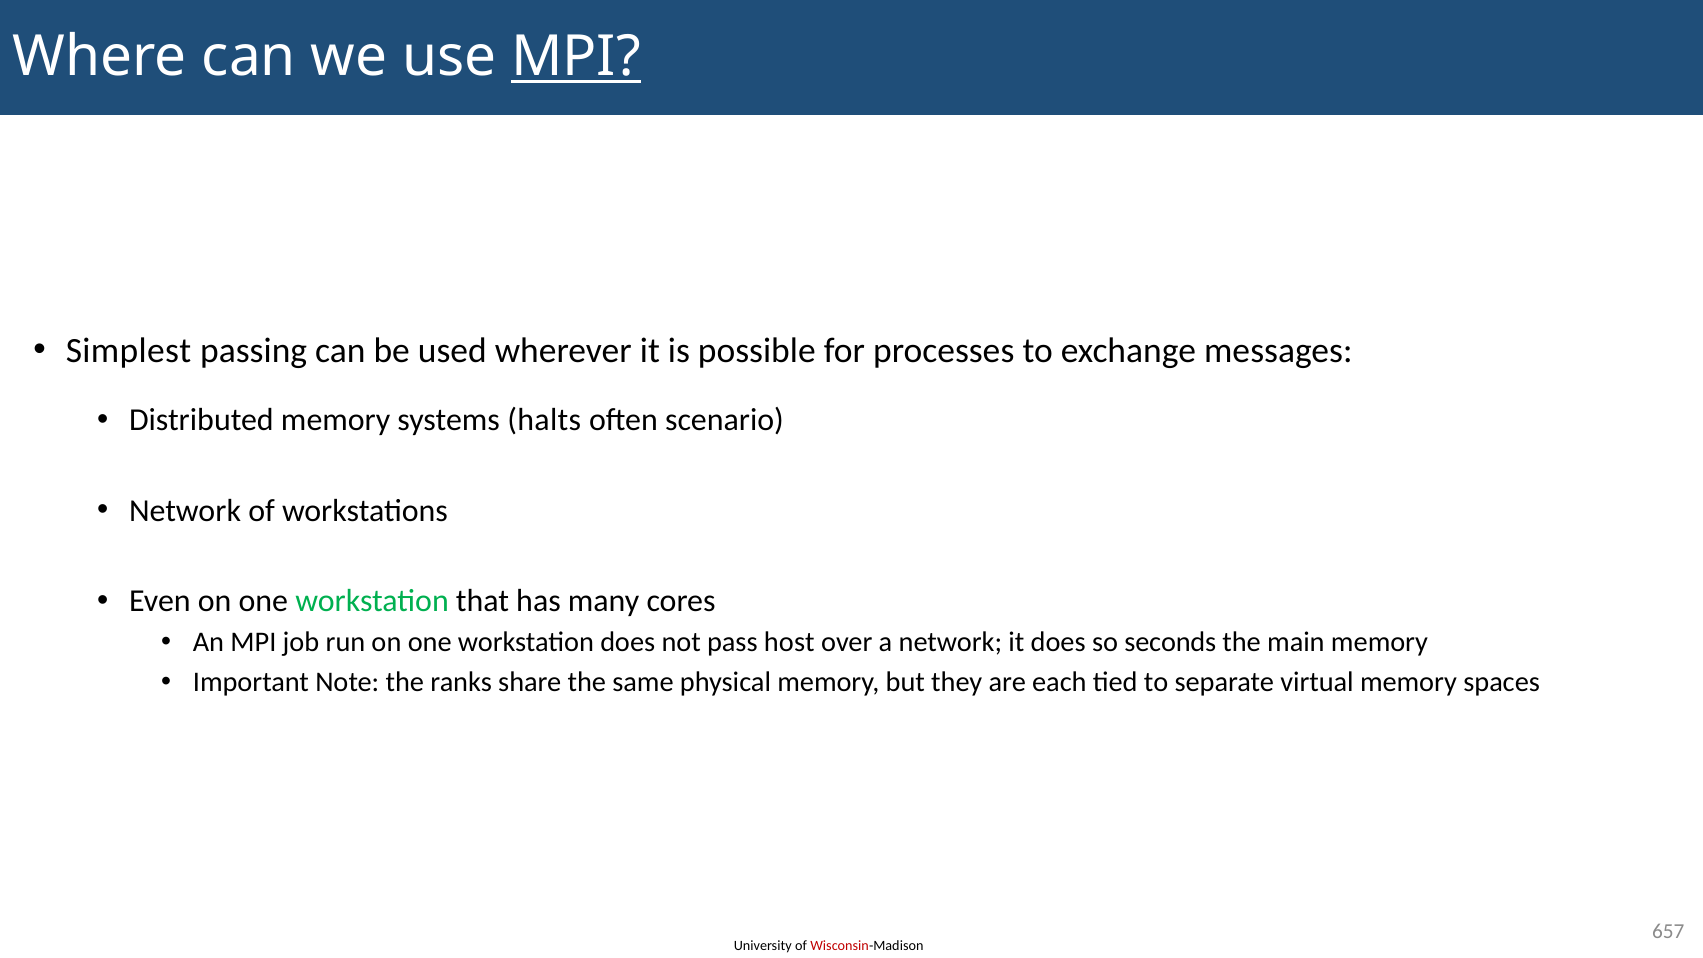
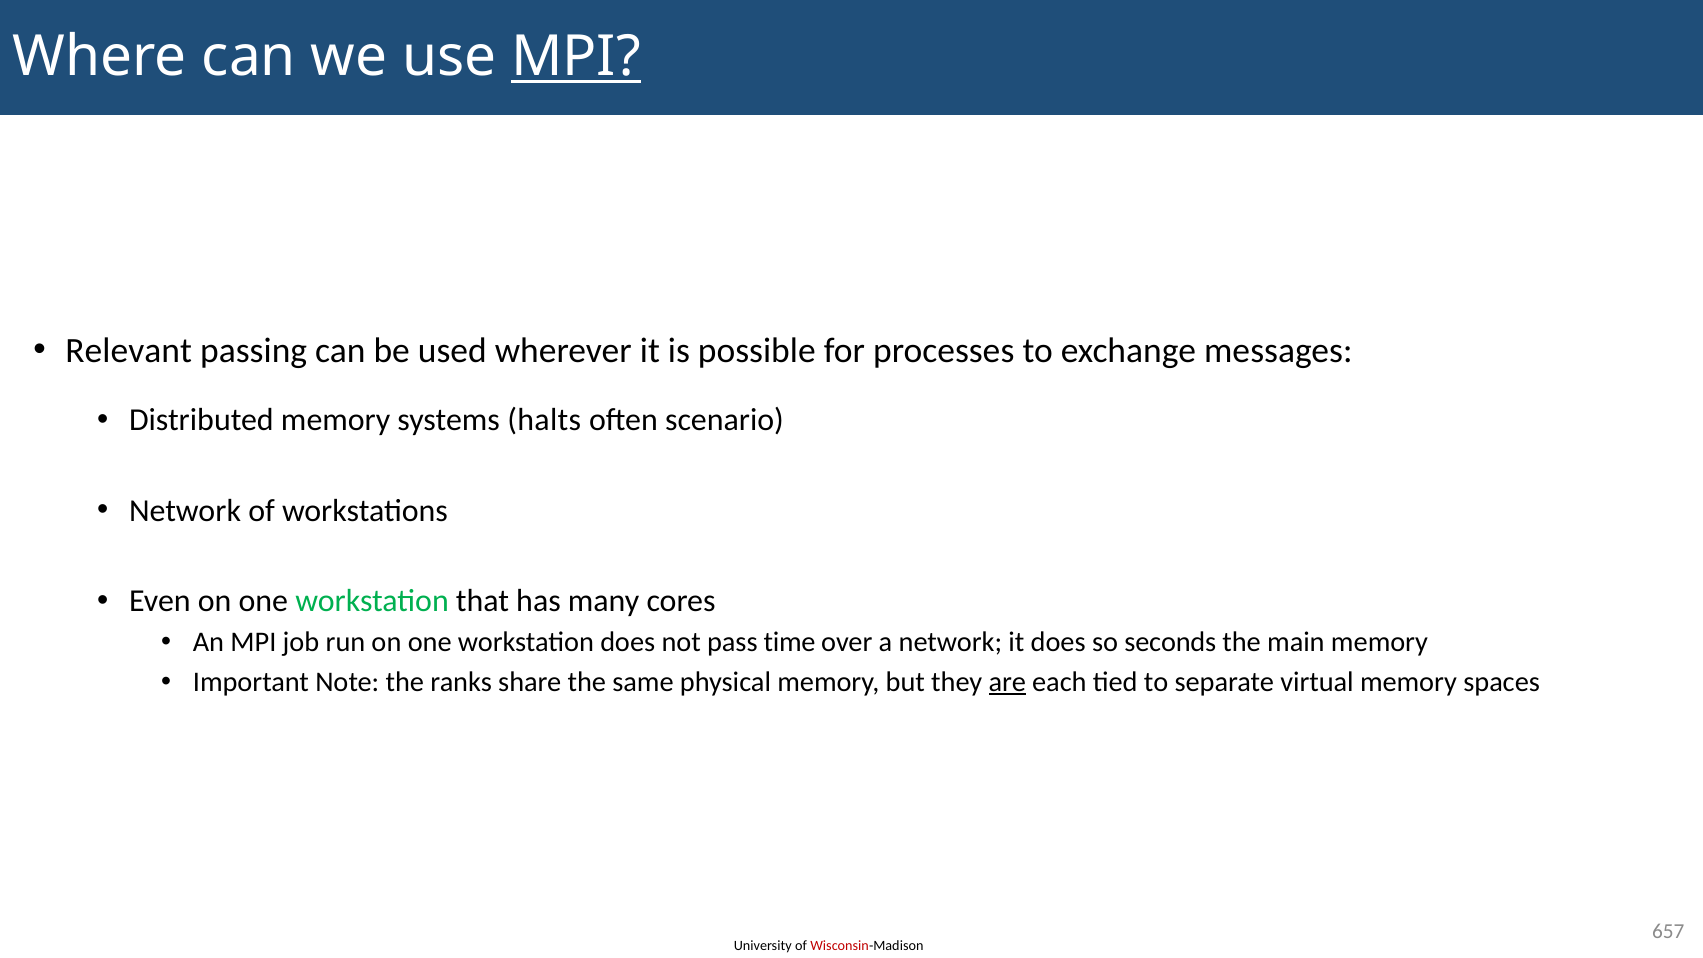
Simplest: Simplest -> Relevant
host: host -> time
are underline: none -> present
